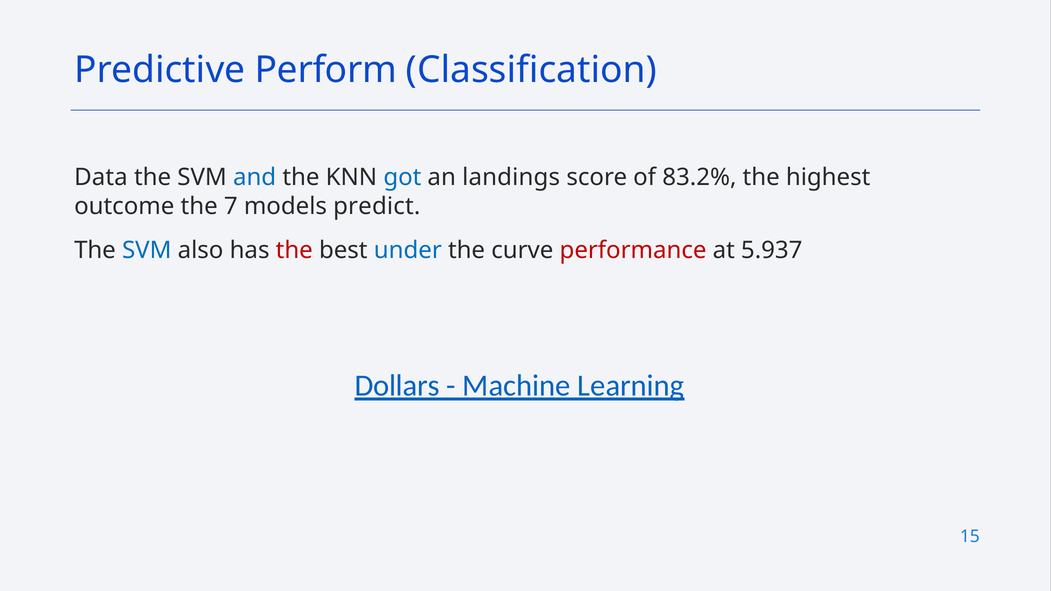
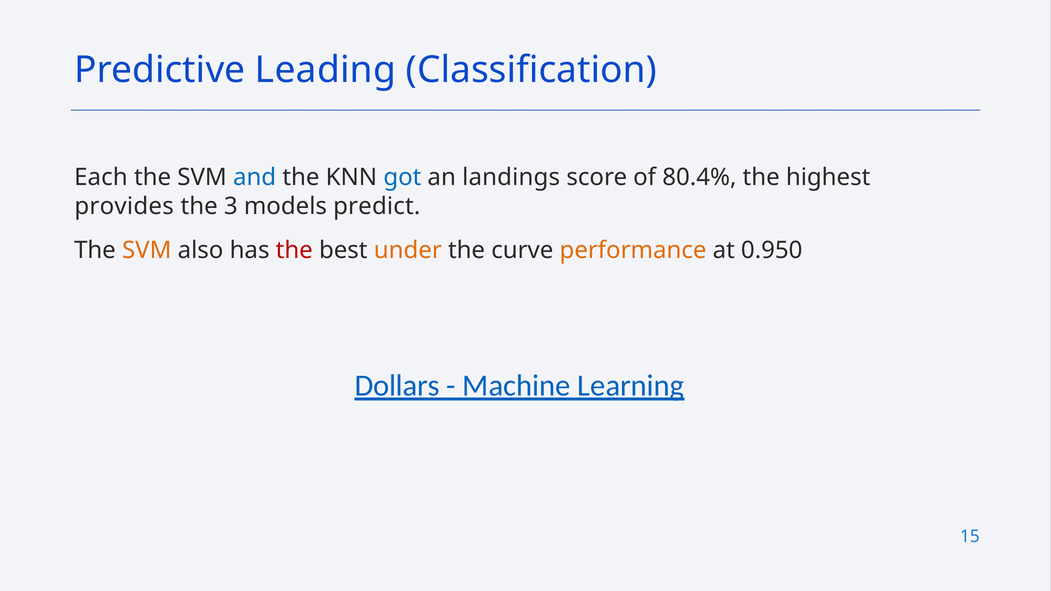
Perform: Perform -> Leading
Data: Data -> Each
83.2%: 83.2% -> 80.4%
outcome: outcome -> provides
7: 7 -> 3
SVM at (147, 250) colour: blue -> orange
under colour: blue -> orange
performance colour: red -> orange
5.937: 5.937 -> 0.950
